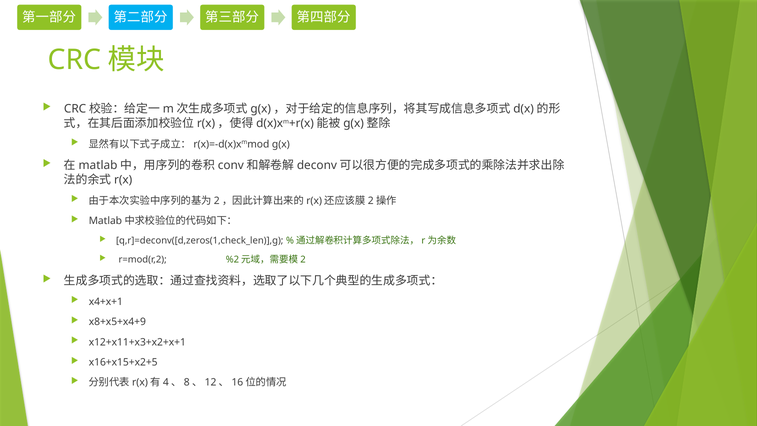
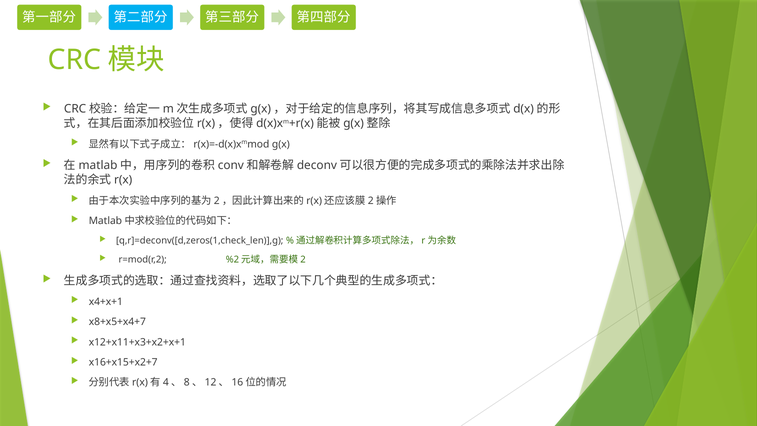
x8+x5+x4+9: x8+x5+x4+9 -> x8+x5+x4+7
x16+x15+x2+5: x16+x15+x2+5 -> x16+x15+x2+7
